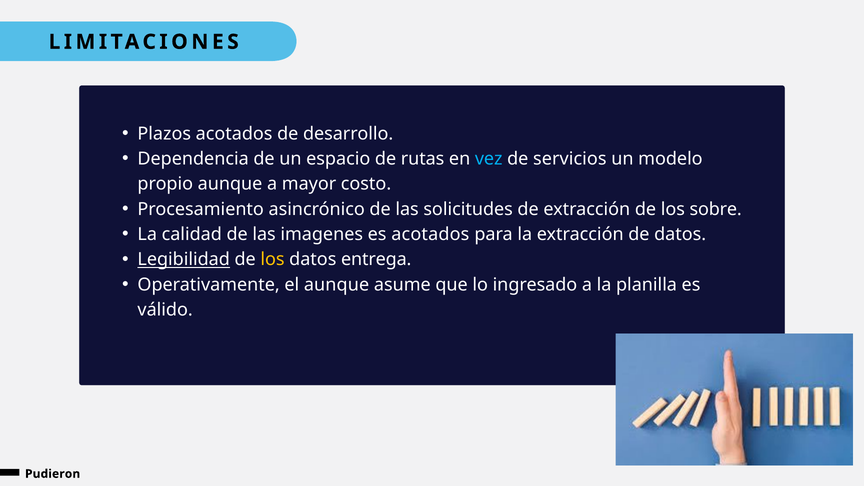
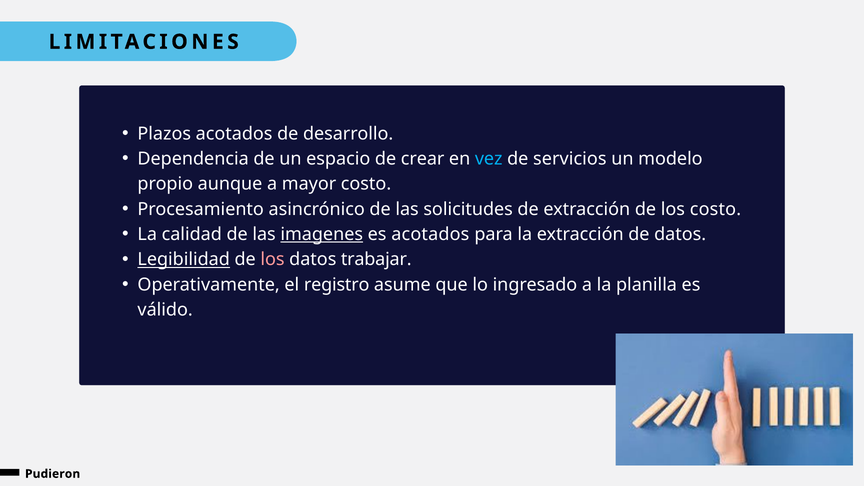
rutas: rutas -> crear
los sobre: sobre -> costo
imagenes underline: none -> present
los at (273, 260) colour: yellow -> pink
entrega: entrega -> trabajar
el aunque: aunque -> registro
